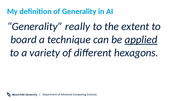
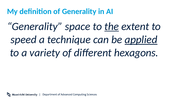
really: really -> space
the underline: none -> present
board: board -> speed
